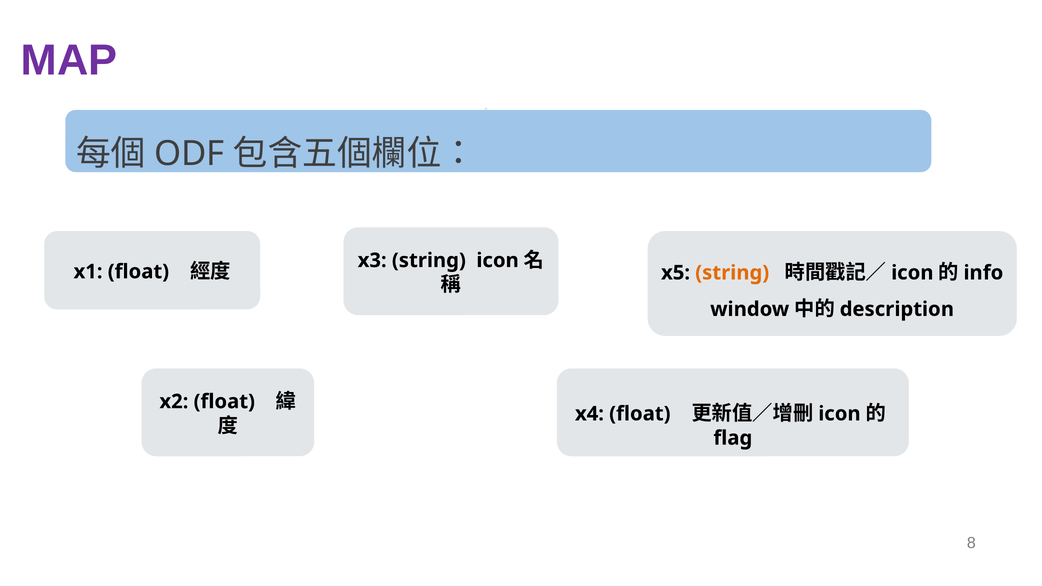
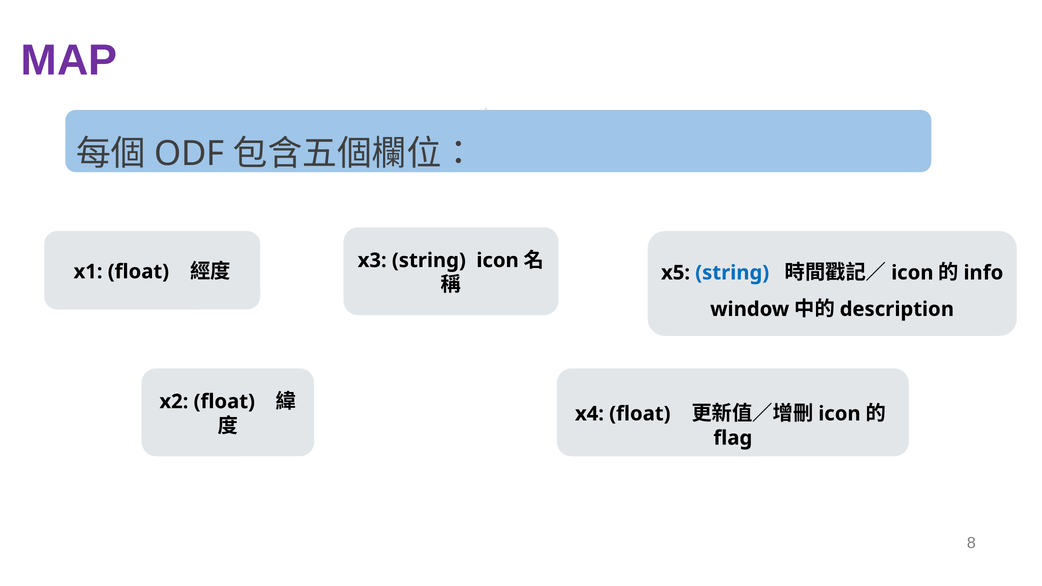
string at (732, 273) colour: orange -> blue
